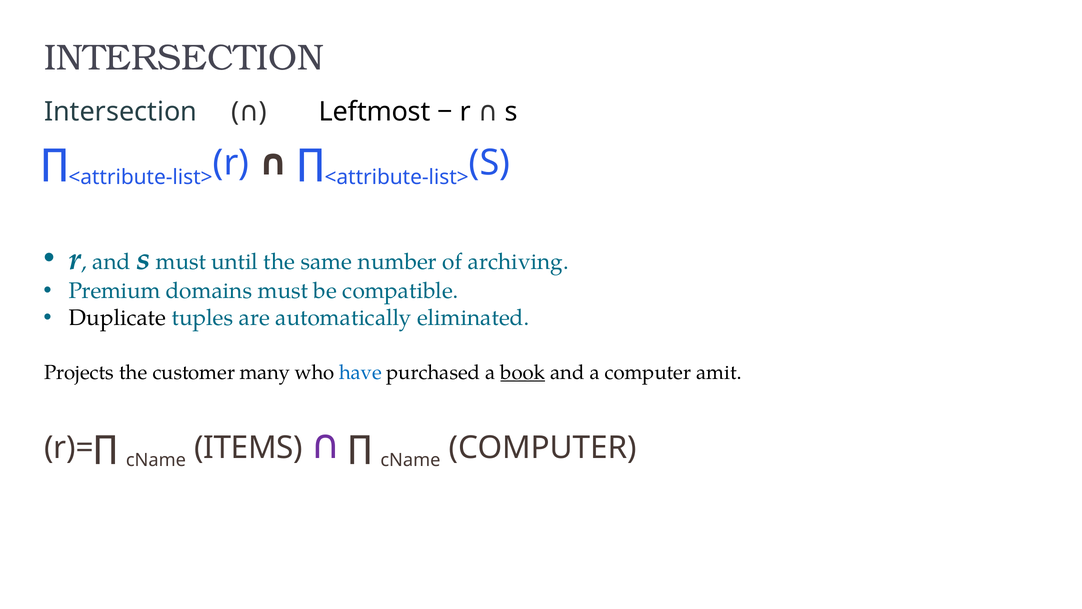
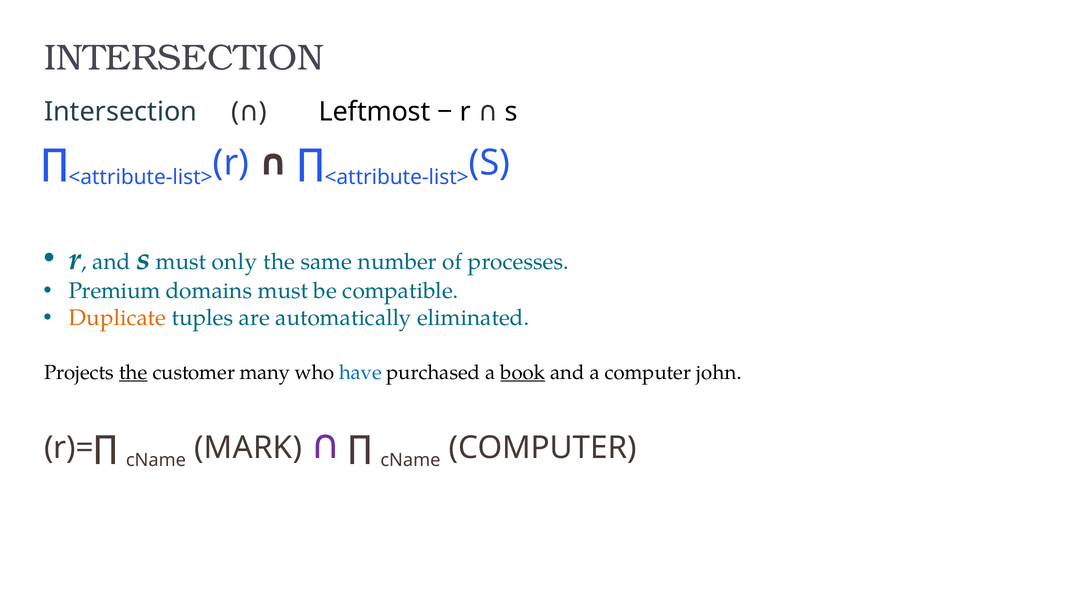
until: until -> only
archiving: archiving -> processes
Duplicate colour: black -> orange
the at (133, 372) underline: none -> present
amit: amit -> john
ITEMS: ITEMS -> MARK
